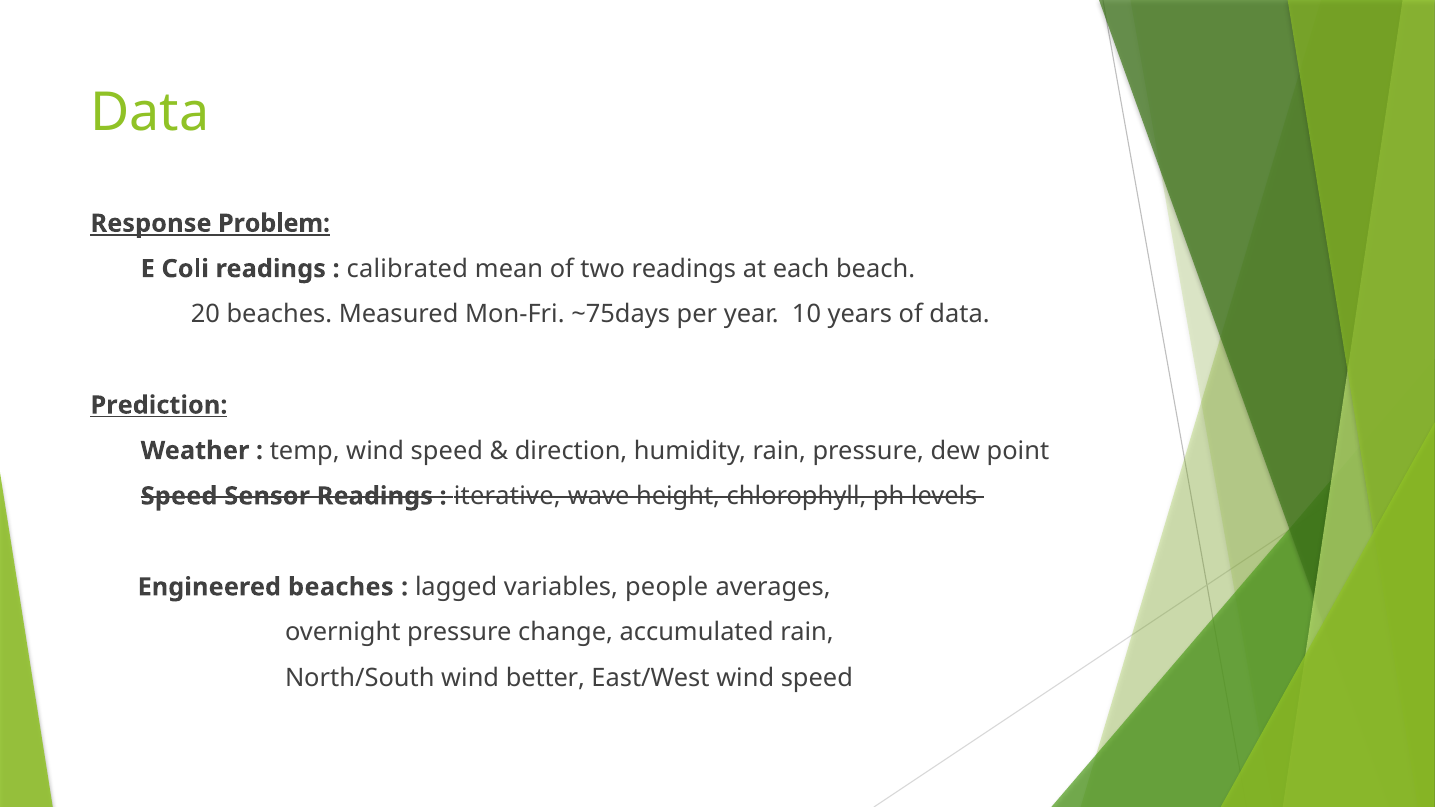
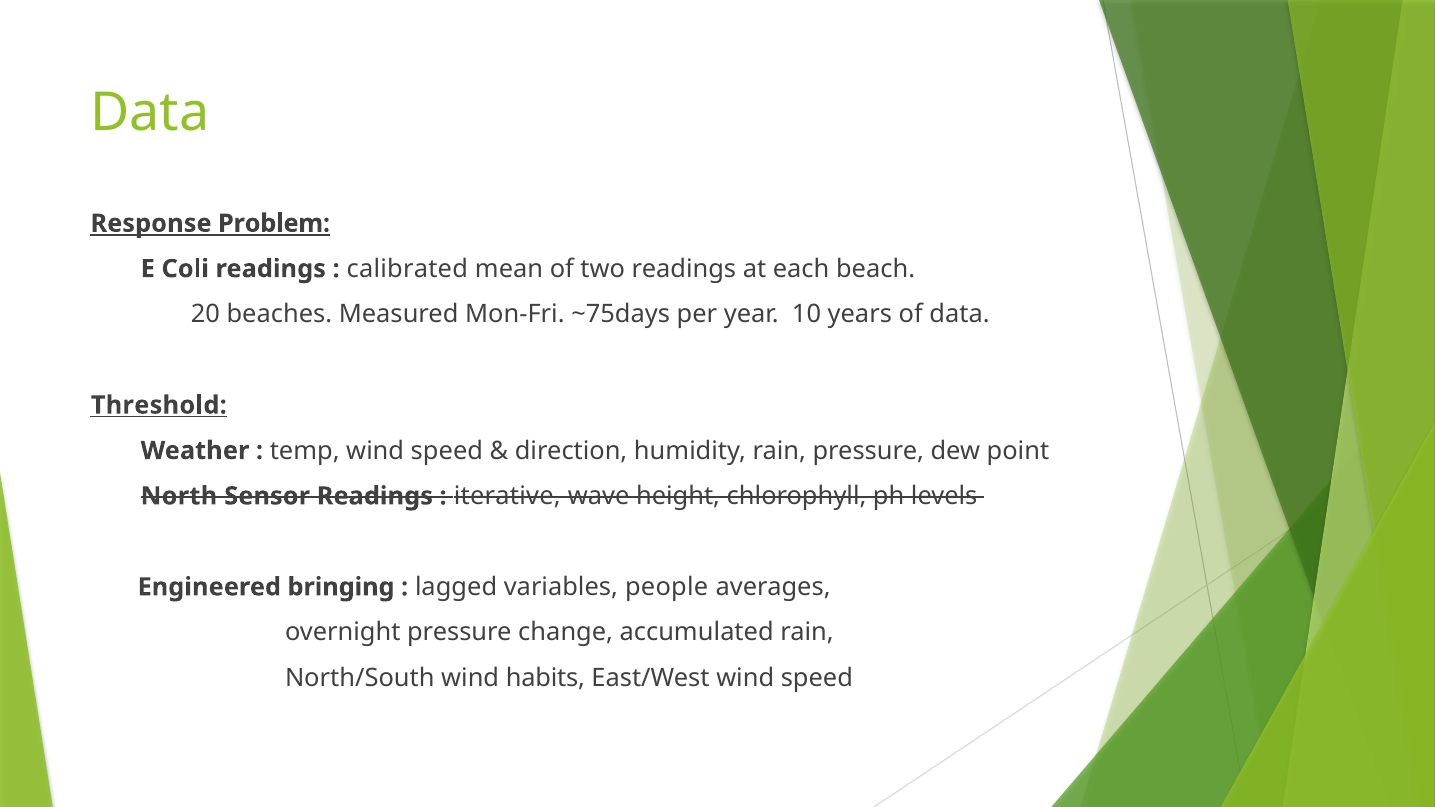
Prediction: Prediction -> Threshold
Speed at (179, 496): Speed -> North
Engineered beaches: beaches -> bringing
better: better -> habits
